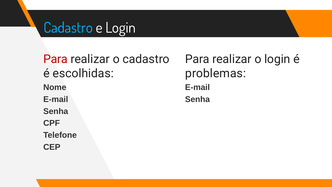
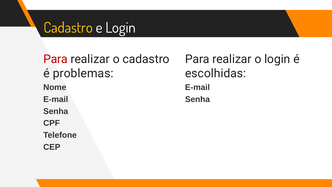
Cadastro at (68, 28) colour: light blue -> yellow
escolhidas: escolhidas -> problemas
problemas: problemas -> escolhidas
